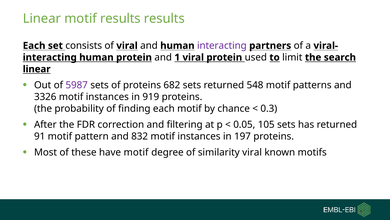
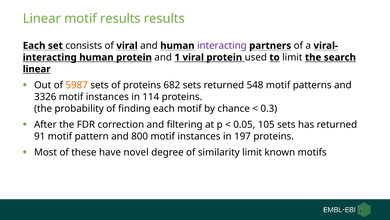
5987 colour: purple -> orange
919: 919 -> 114
832: 832 -> 800
have motif: motif -> novel
similarity viral: viral -> limit
